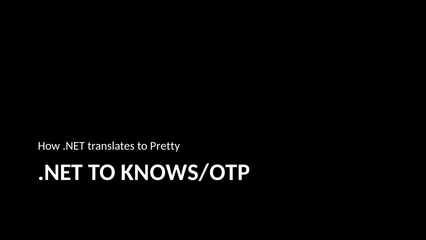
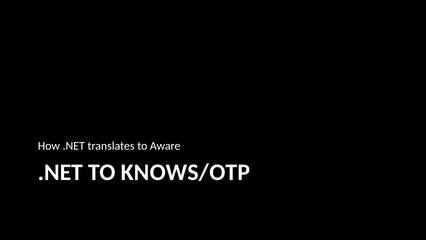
Pretty: Pretty -> Aware
